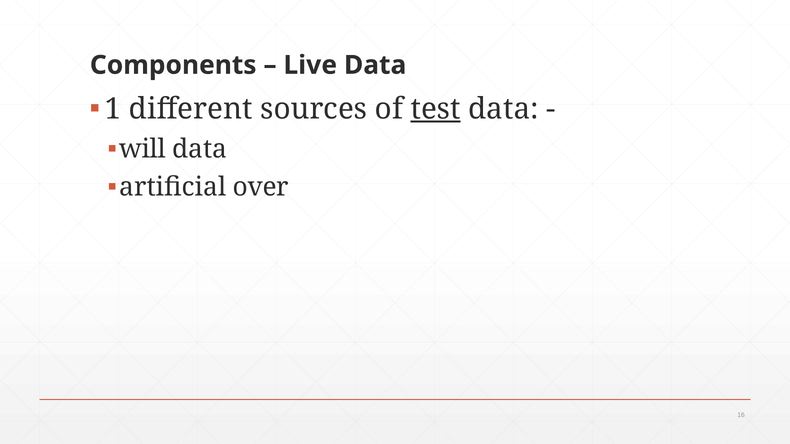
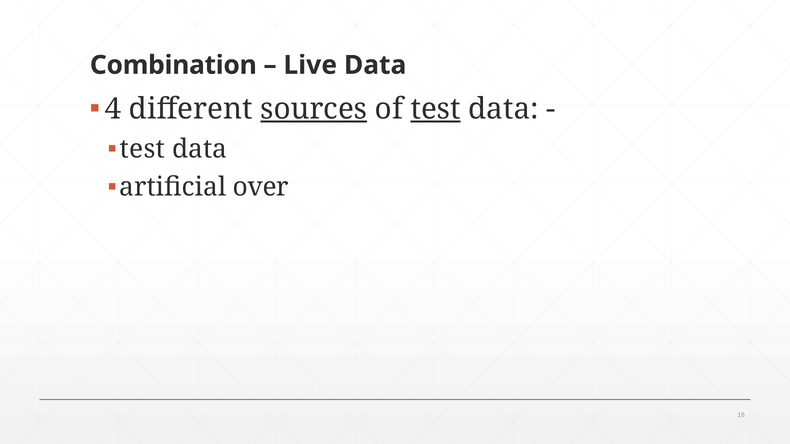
Components: Components -> Combination
1: 1 -> 4
sources underline: none -> present
will at (143, 149): will -> test
